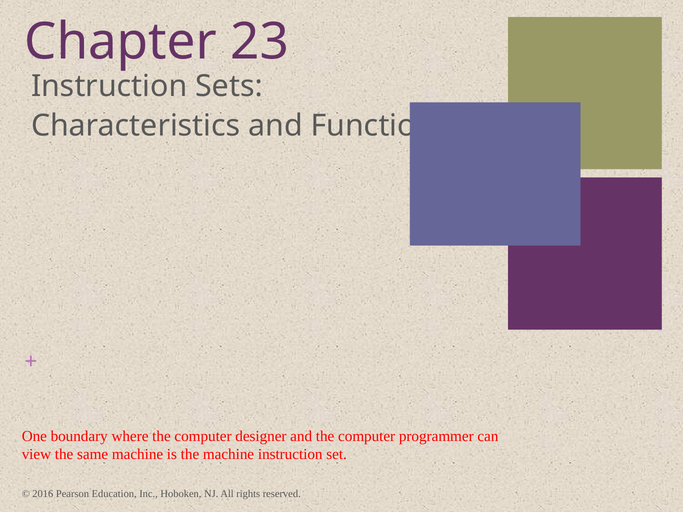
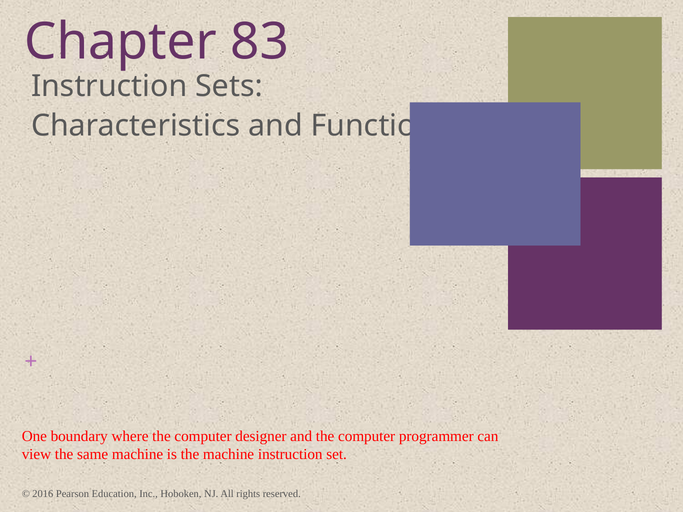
23: 23 -> 83
